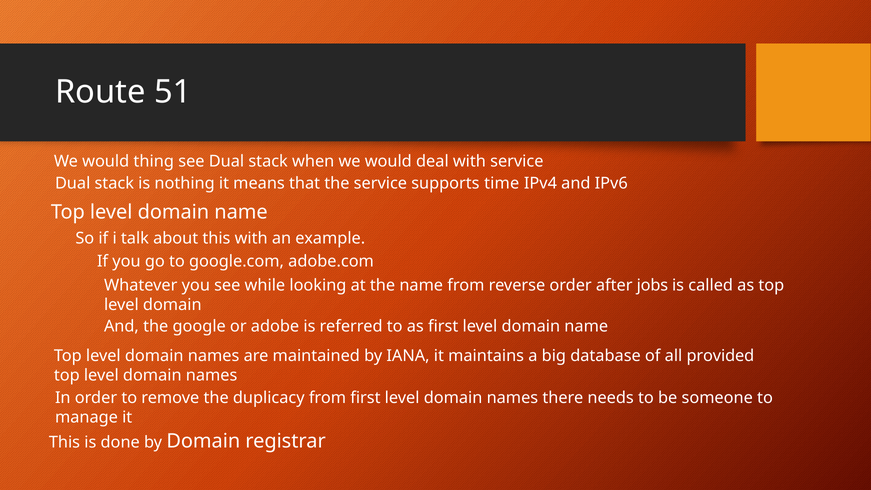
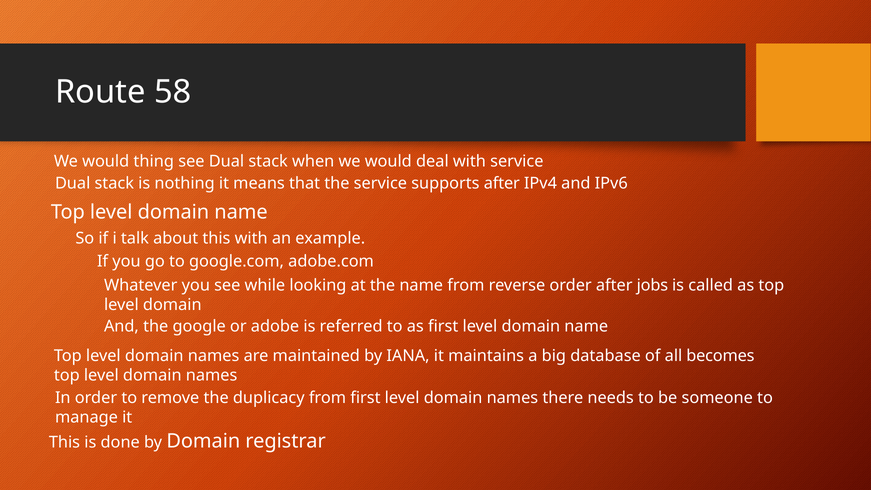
51: 51 -> 58
supports time: time -> after
provided: provided -> becomes
